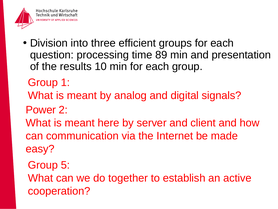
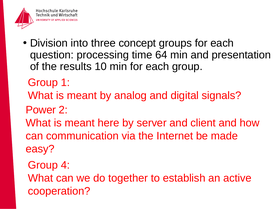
efficient: efficient -> concept
89: 89 -> 64
5: 5 -> 4
